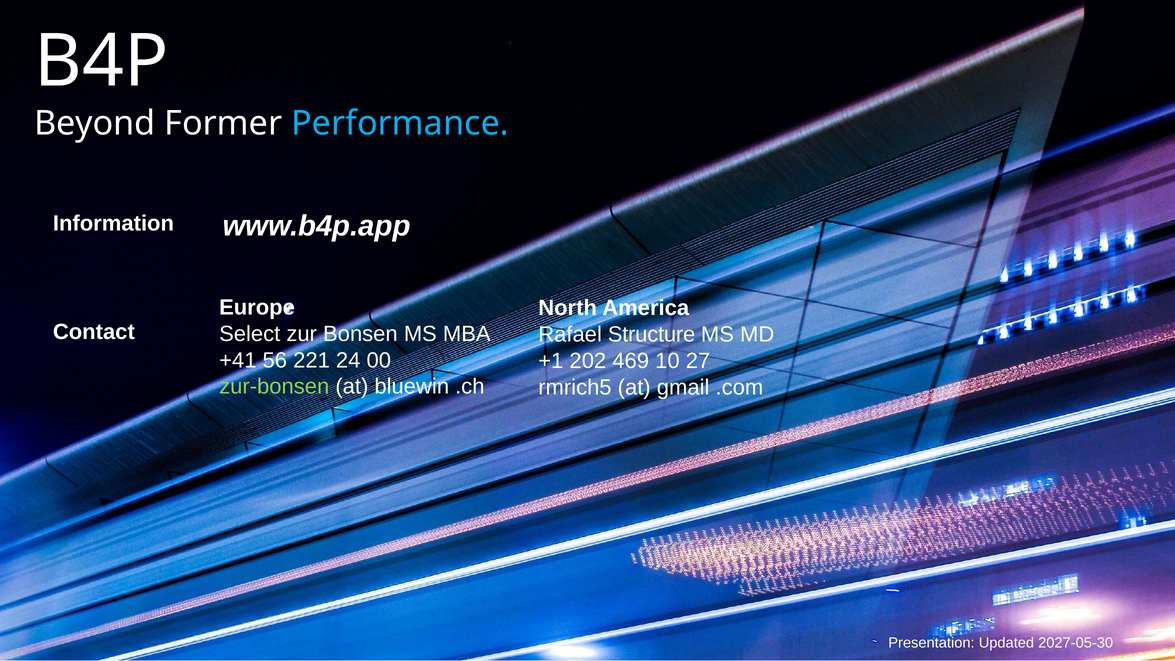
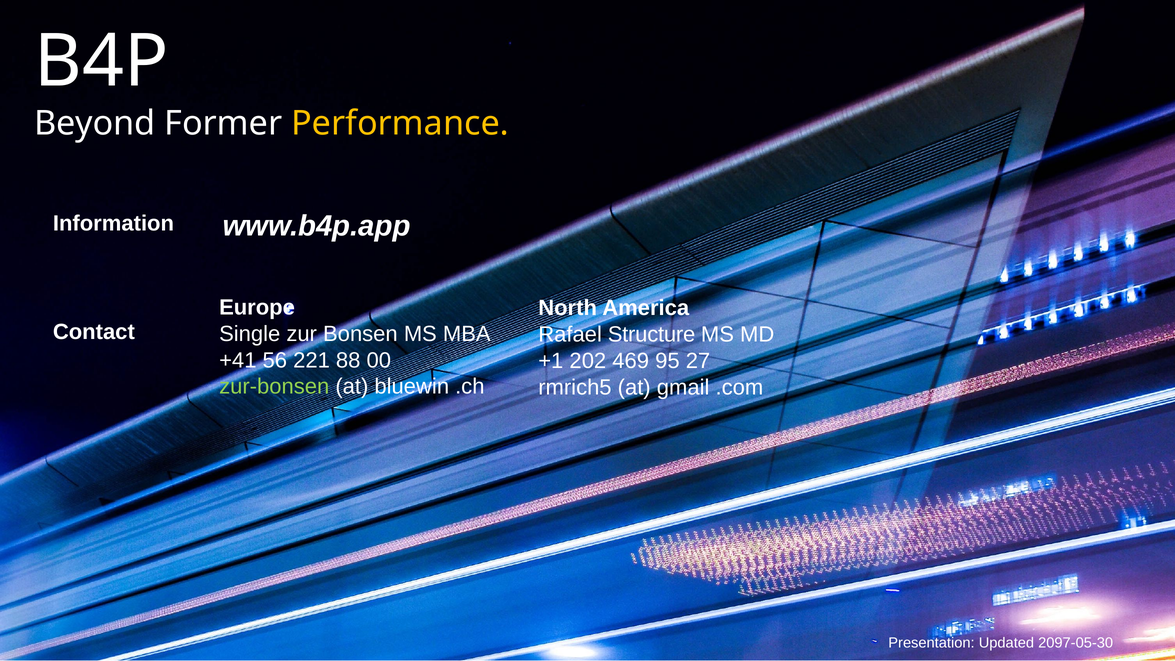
Performance colour: light blue -> yellow
Select: Select -> Single
24: 24 -> 88
10: 10 -> 95
2027-05-30: 2027-05-30 -> 2097-05-30
